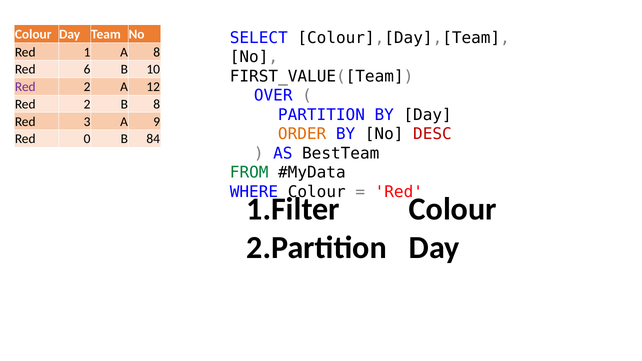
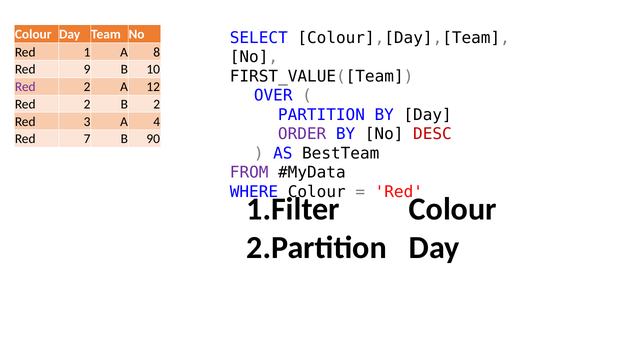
6: 6 -> 9
B 8: 8 -> 2
9: 9 -> 4
ORDER colour: orange -> purple
0: 0 -> 7
84: 84 -> 90
FROM colour: green -> purple
